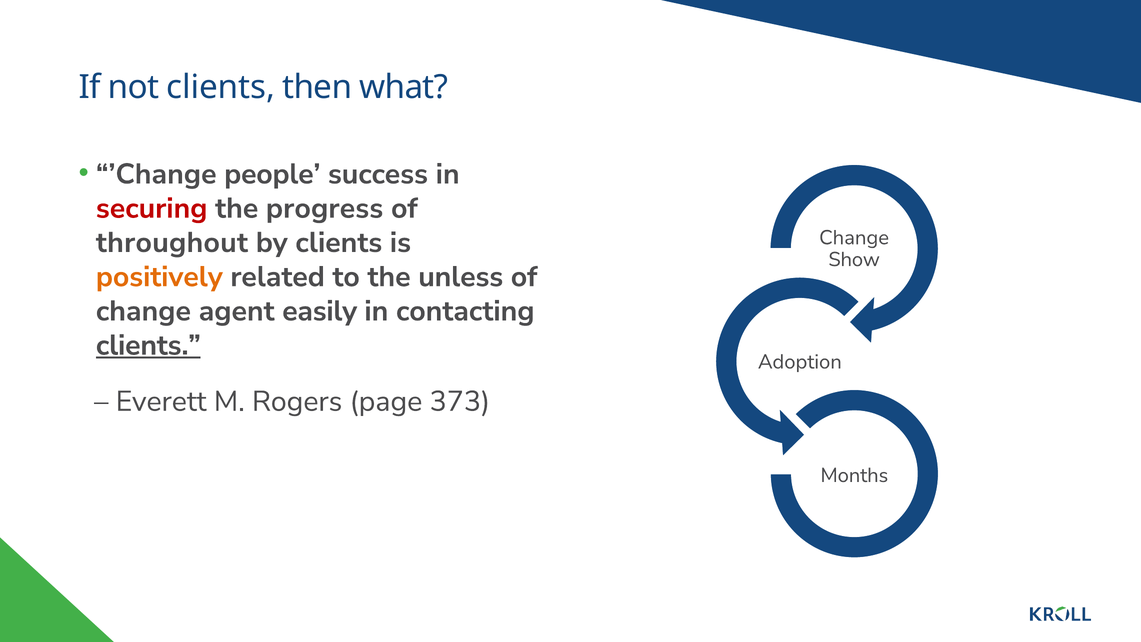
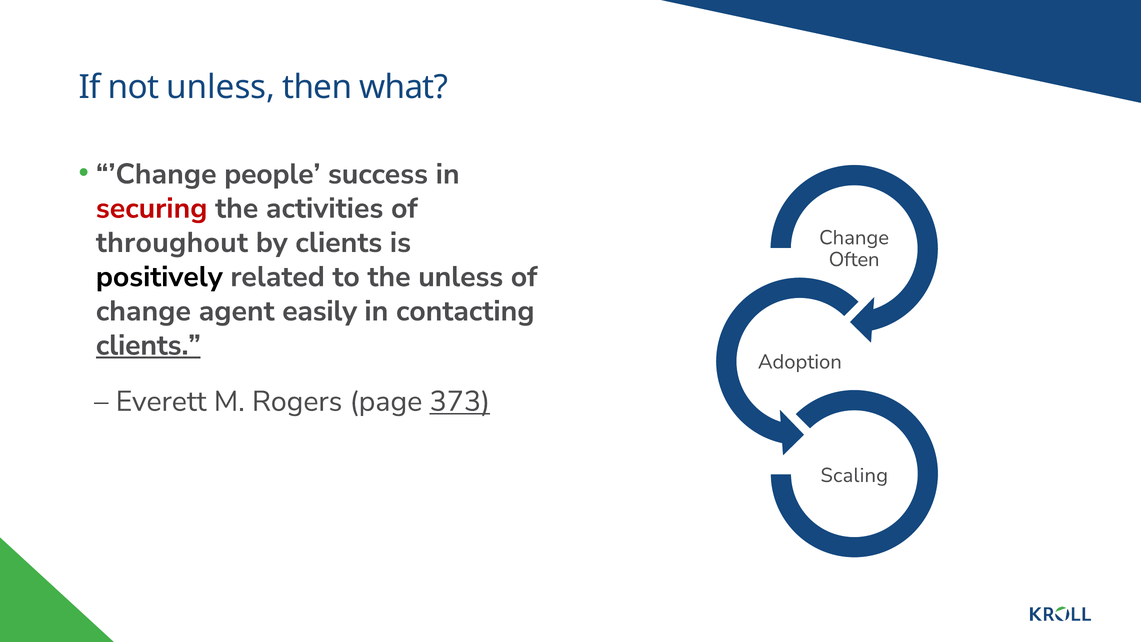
not clients: clients -> unless
progress: progress -> activities
Show: Show -> Often
positively colour: orange -> black
373 underline: none -> present
Months: Months -> Scaling
